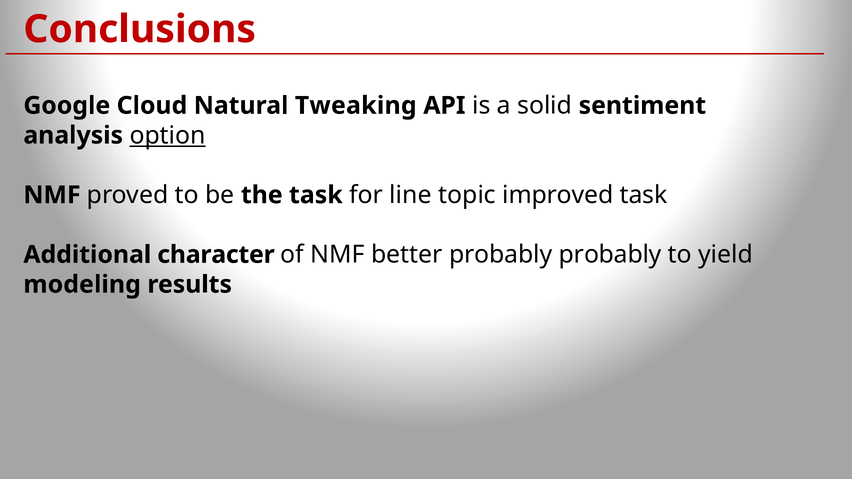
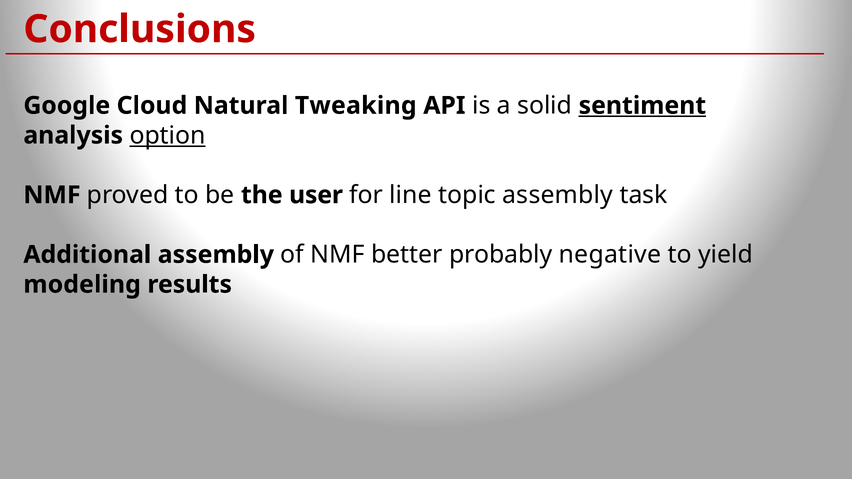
sentiment underline: none -> present
the task: task -> user
topic improved: improved -> assembly
Additional character: character -> assembly
probably probably: probably -> negative
